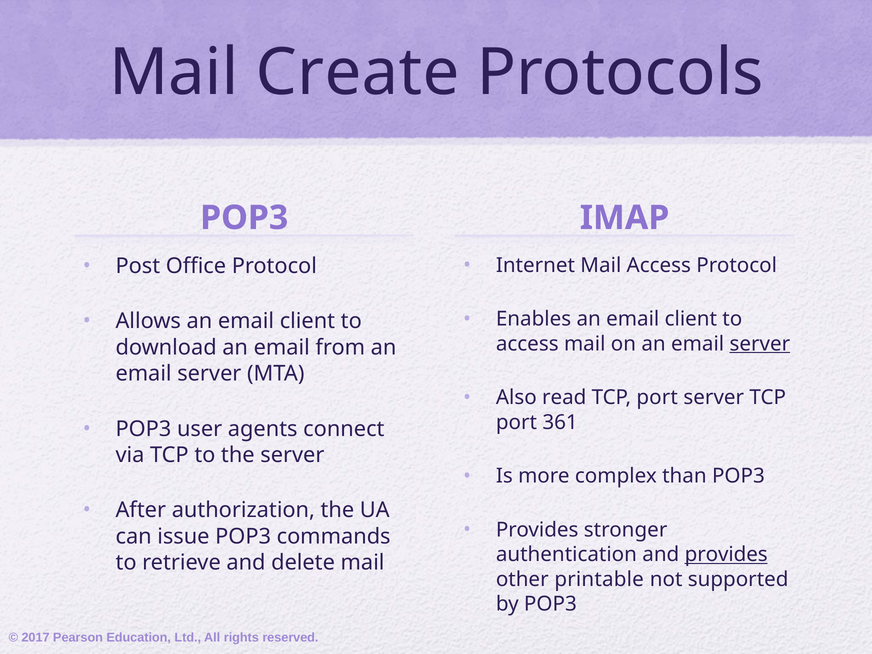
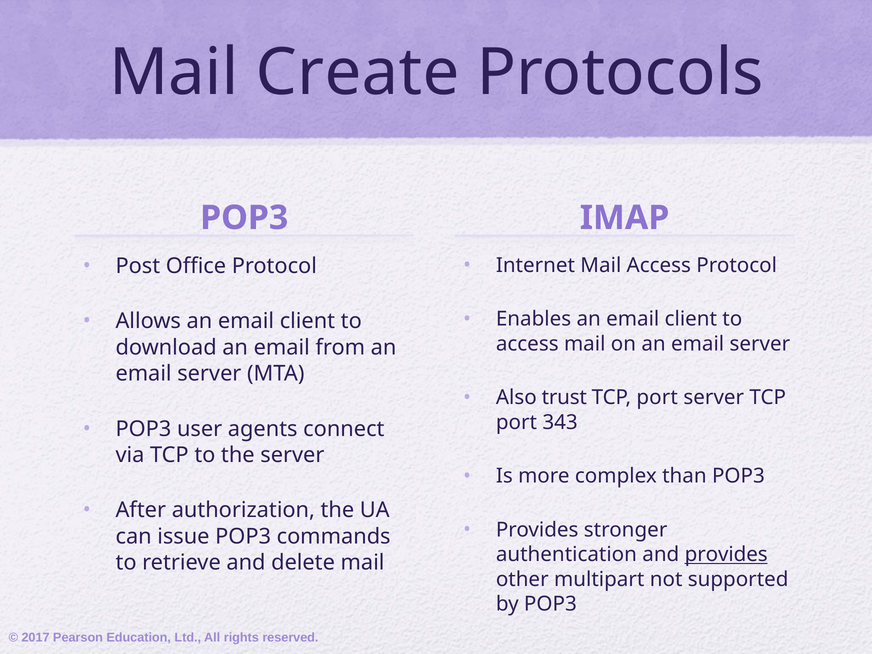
server at (760, 344) underline: present -> none
read: read -> trust
361: 361 -> 343
printable: printable -> multipart
